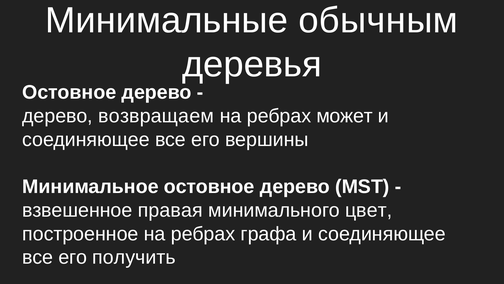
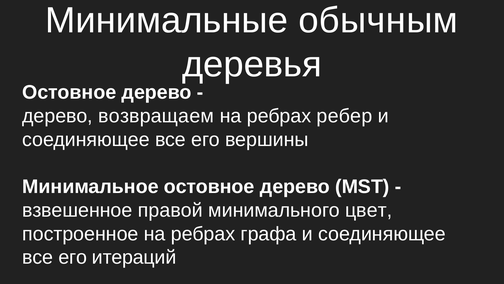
может: может -> ребер
правая: правая -> правой
получить: получить -> итераций
